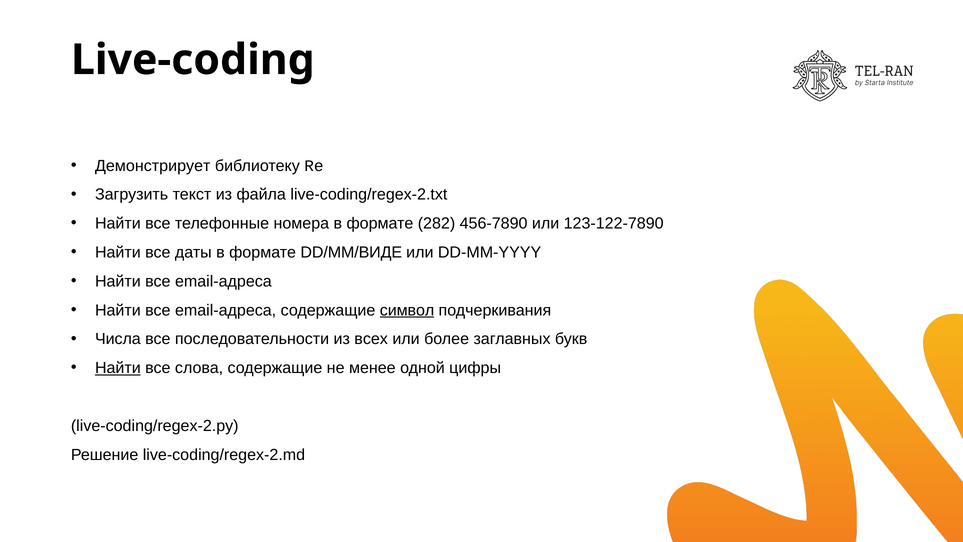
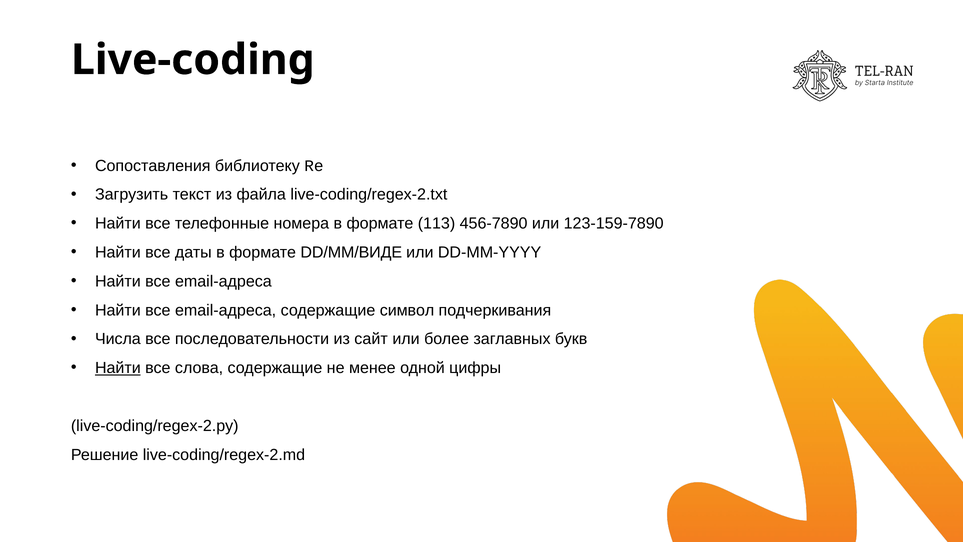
Демонстрирует: Демонстрирует -> Сопоставления
282: 282 -> 113
123-122-7890: 123-122-7890 -> 123-159-7890
символ underline: present -> none
всех: всех -> сайт
